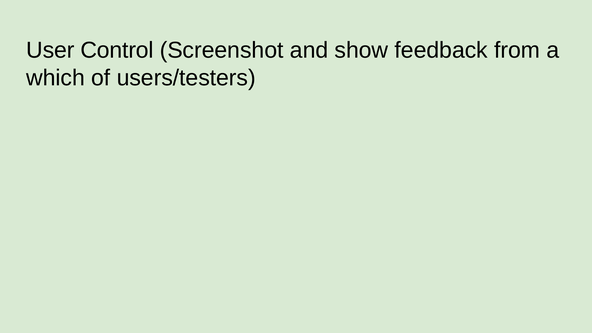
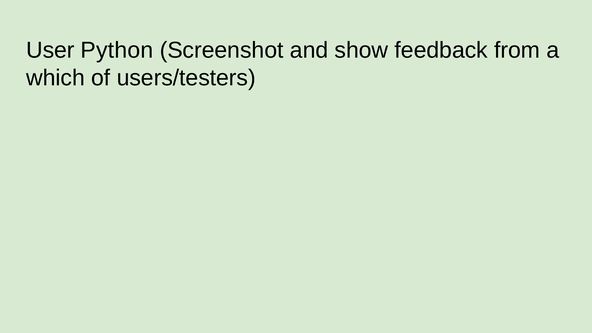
Control: Control -> Python
